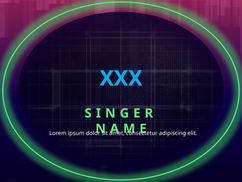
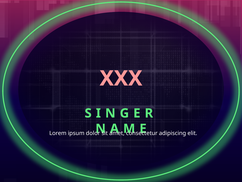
XXX colour: light blue -> pink
